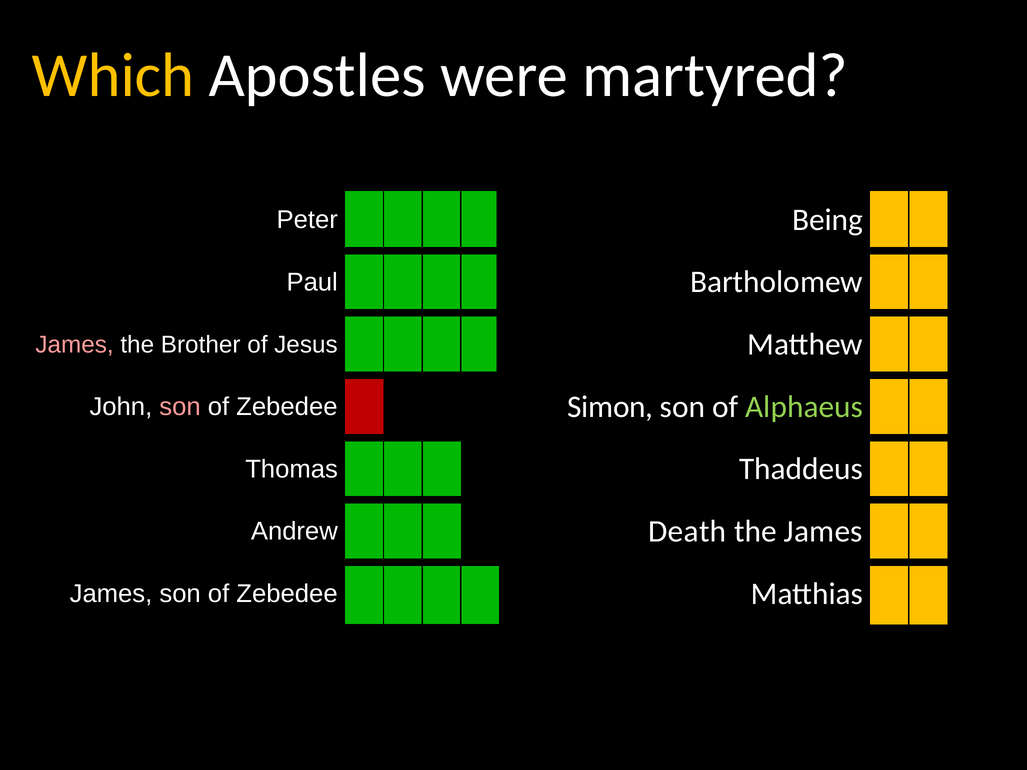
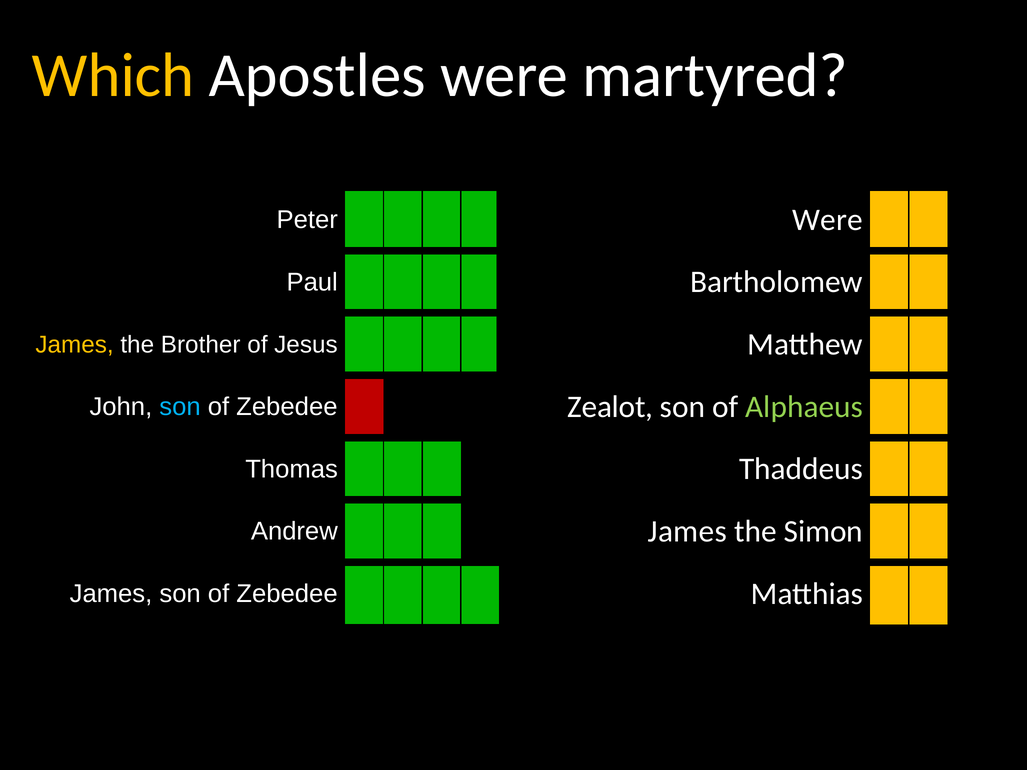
Being at (828, 220): Being -> Were
James at (75, 345) colour: pink -> yellow
Simon: Simon -> Zealot
son at (180, 407) colour: pink -> light blue
Death at (687, 532): Death -> James
the James: James -> Simon
